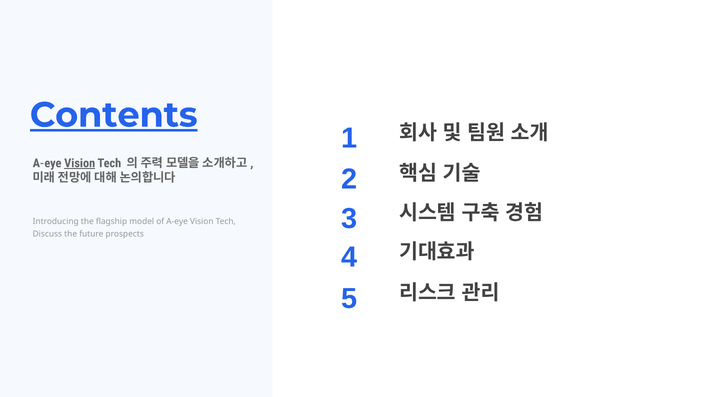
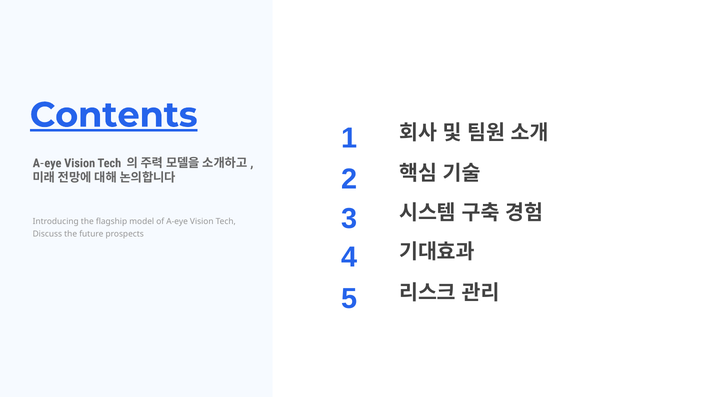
Vision at (80, 163) underline: present -> none
